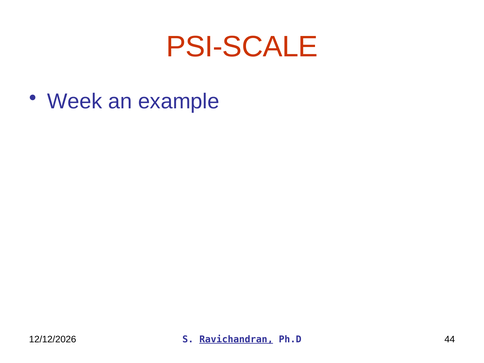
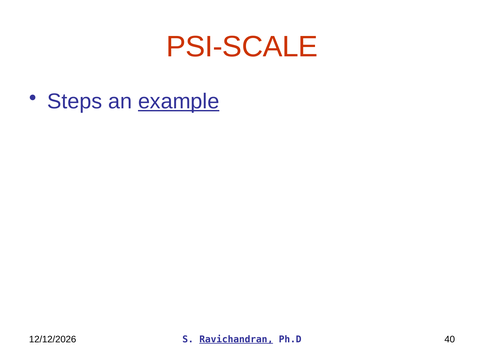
Week: Week -> Steps
example underline: none -> present
44: 44 -> 40
